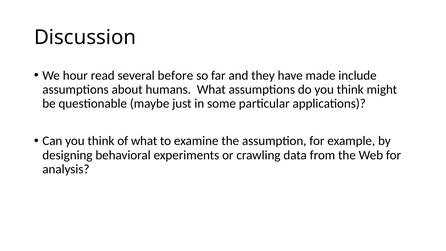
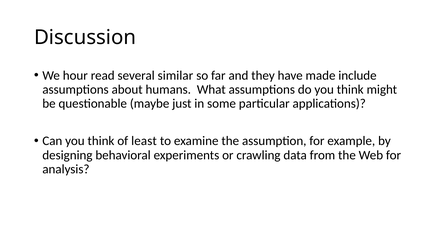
before: before -> similar
of what: what -> least
